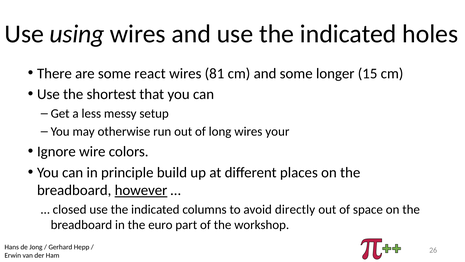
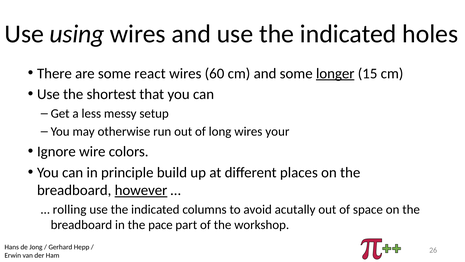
81: 81 -> 60
longer underline: none -> present
closed: closed -> rolling
directly: directly -> acutally
euro: euro -> pace
